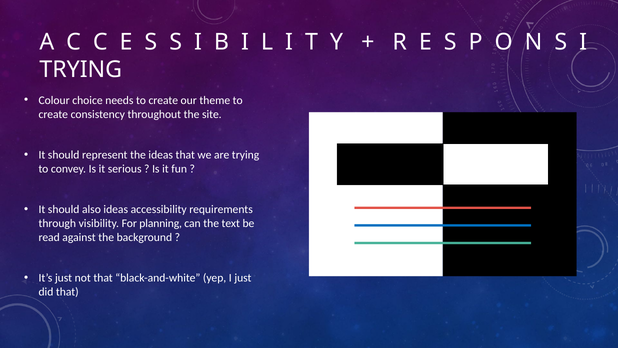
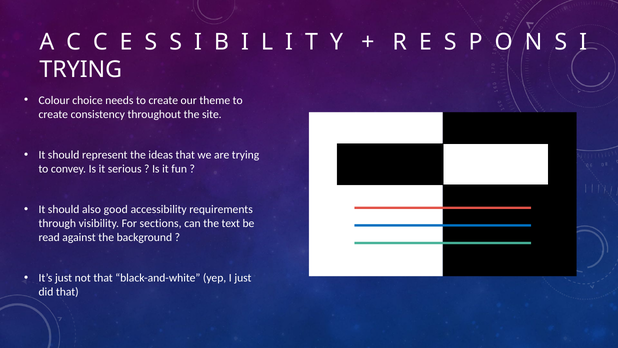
also ideas: ideas -> good
planning: planning -> sections
